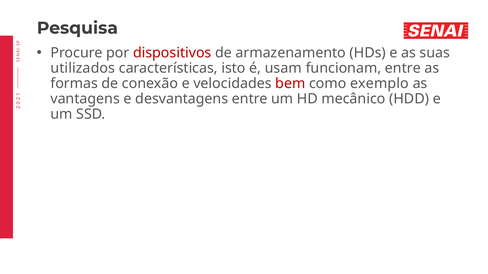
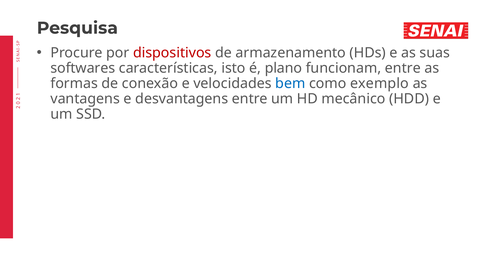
utilizados: utilizados -> softwares
usam: usam -> plano
bem colour: red -> blue
